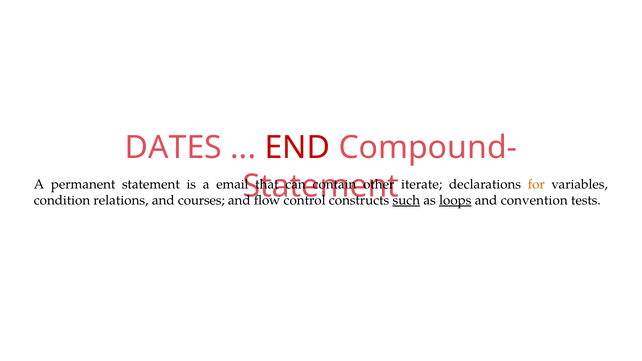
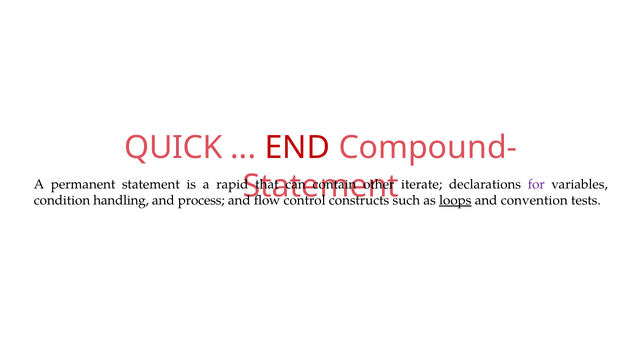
DATES: DATES -> QUICK
email: email -> rapid
for colour: orange -> purple
relations: relations -> handling
courses: courses -> process
such underline: present -> none
